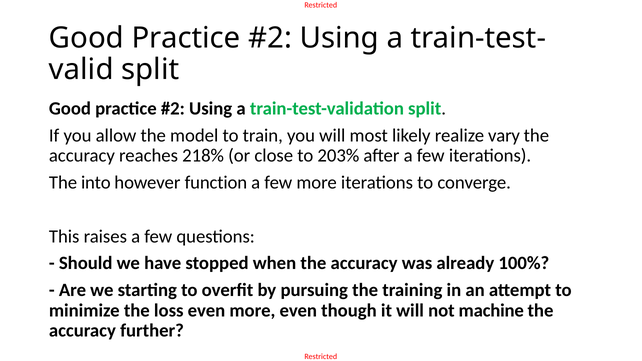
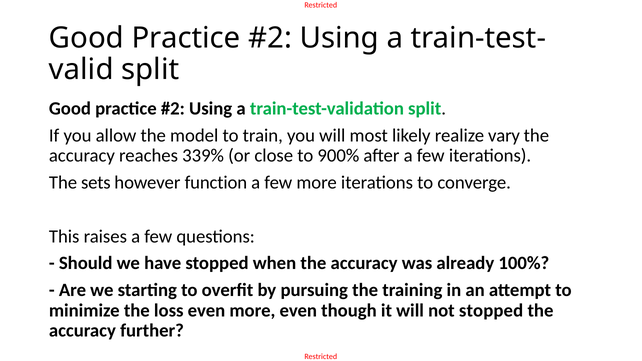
218%: 218% -> 339%
203%: 203% -> 900%
into: into -> sets
not machine: machine -> stopped
